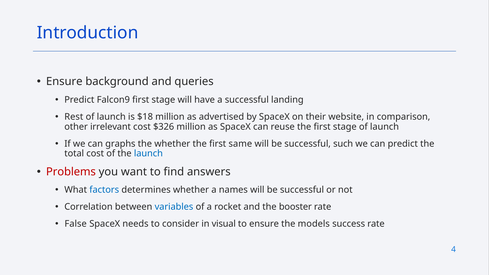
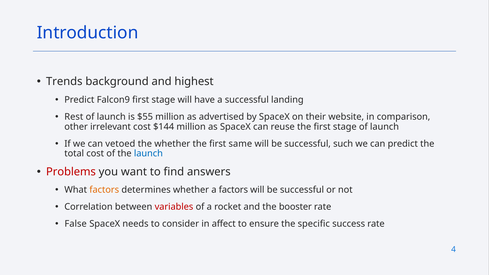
Ensure at (64, 82): Ensure -> Trends
queries: queries -> highest
$18: $18 -> $55
$326: $326 -> $144
graphs: graphs -> vetoed
factors at (104, 190) colour: blue -> orange
a names: names -> factors
variables colour: blue -> red
visual: visual -> affect
models: models -> specific
